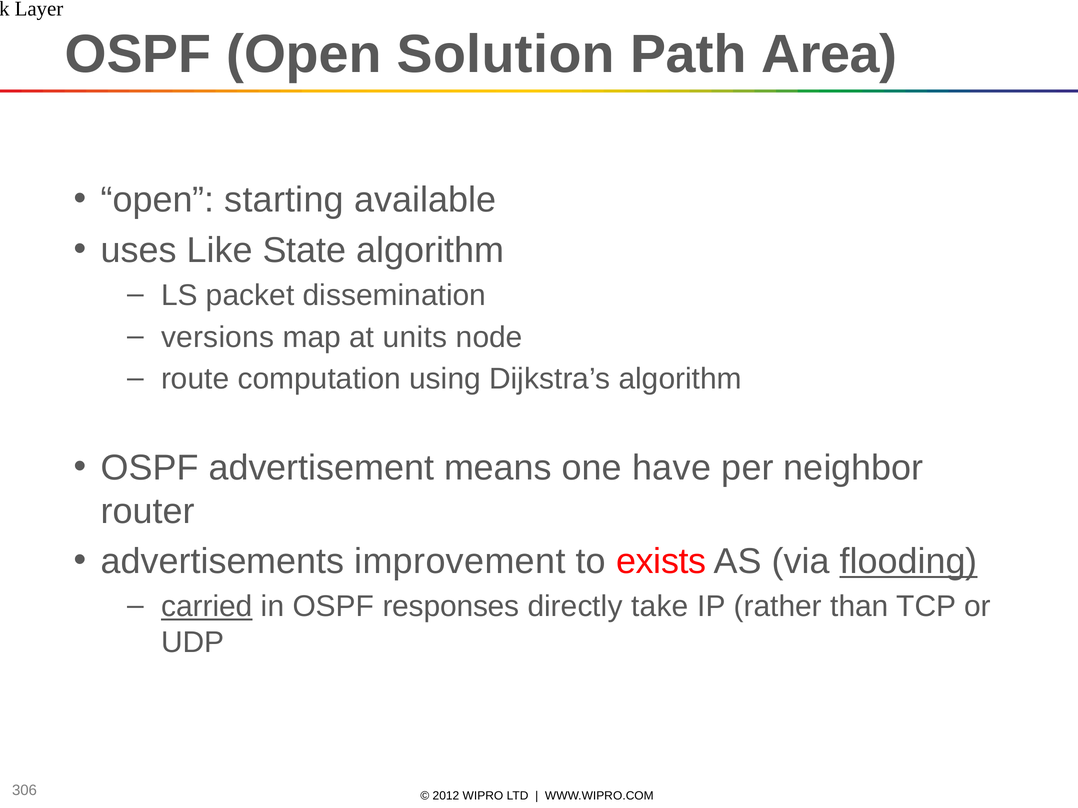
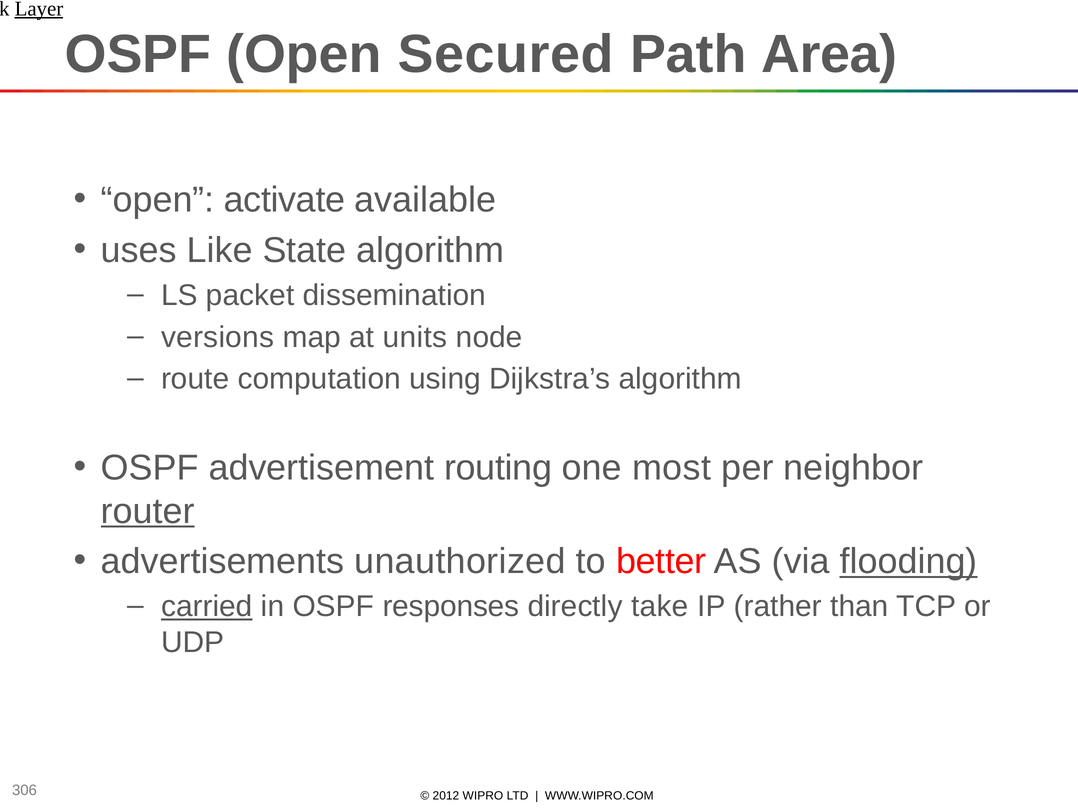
Layer underline: none -> present
Solution: Solution -> Secured
starting: starting -> activate
means: means -> routing
have: have -> most
router underline: none -> present
improvement: improvement -> unauthorized
exists: exists -> better
